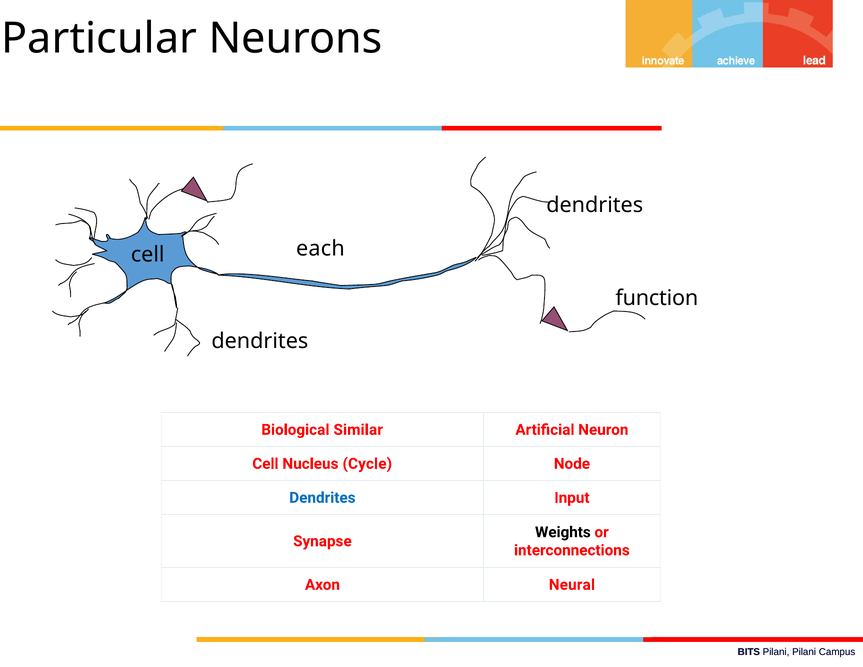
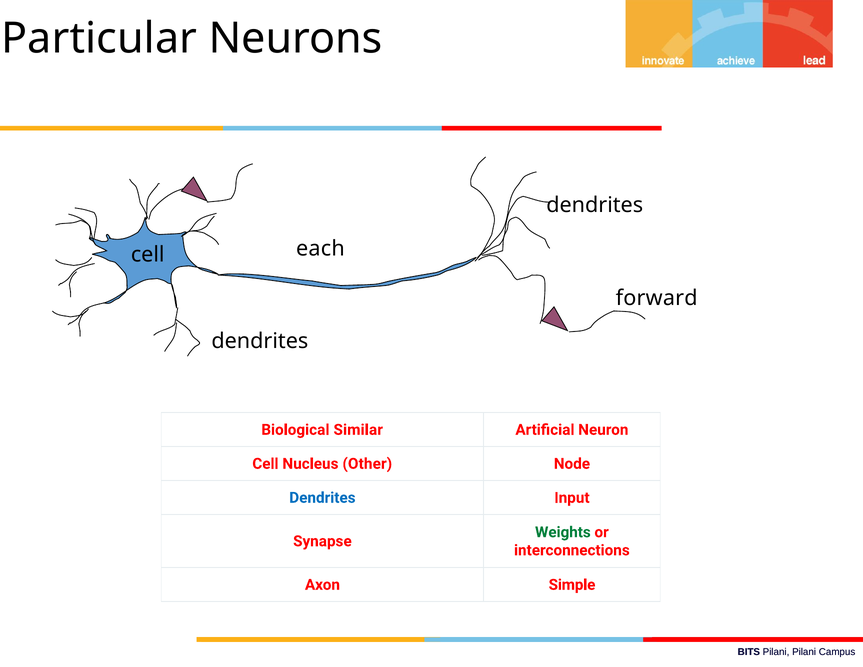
function: function -> forward
Cycle: Cycle -> Other
Weights colour: black -> green
Neural: Neural -> Simple
